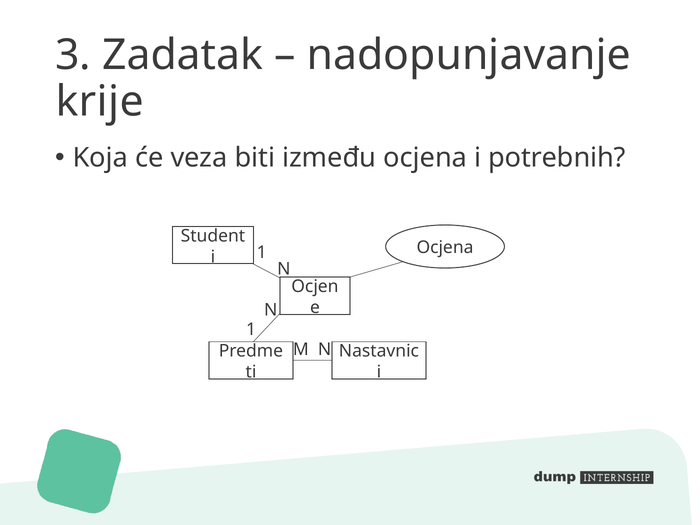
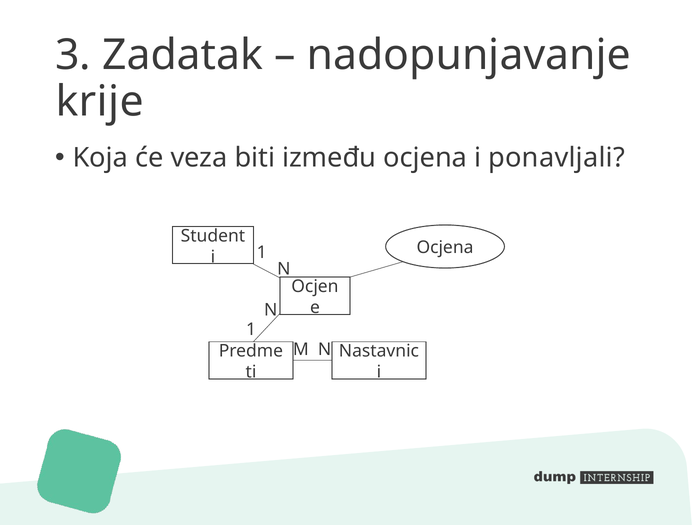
potrebnih: potrebnih -> ponavljali
